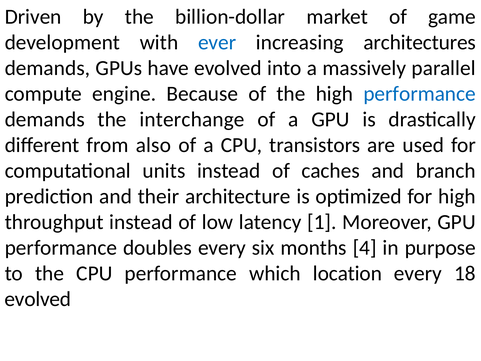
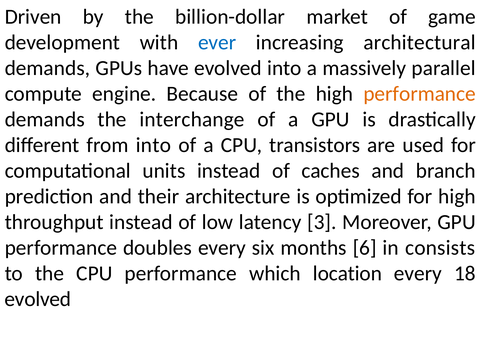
architectures: architectures -> architectural
performance at (420, 94) colour: blue -> orange
from also: also -> into
1: 1 -> 3
4: 4 -> 6
purpose: purpose -> consists
